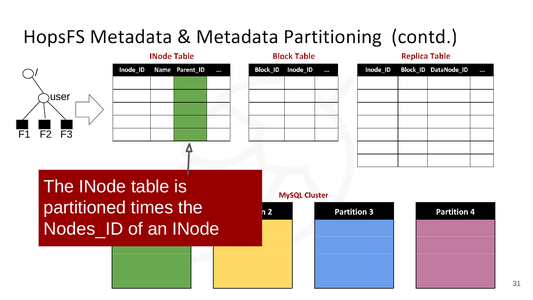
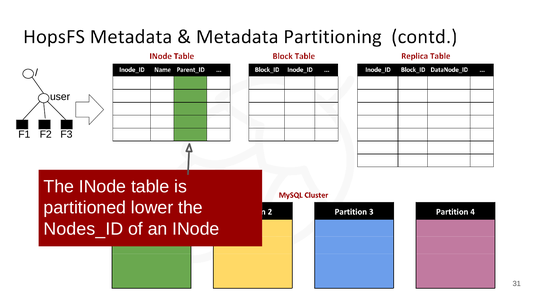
times: times -> lower
